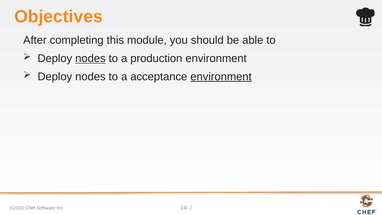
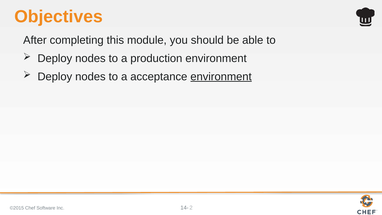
nodes at (90, 58) underline: present -> none
